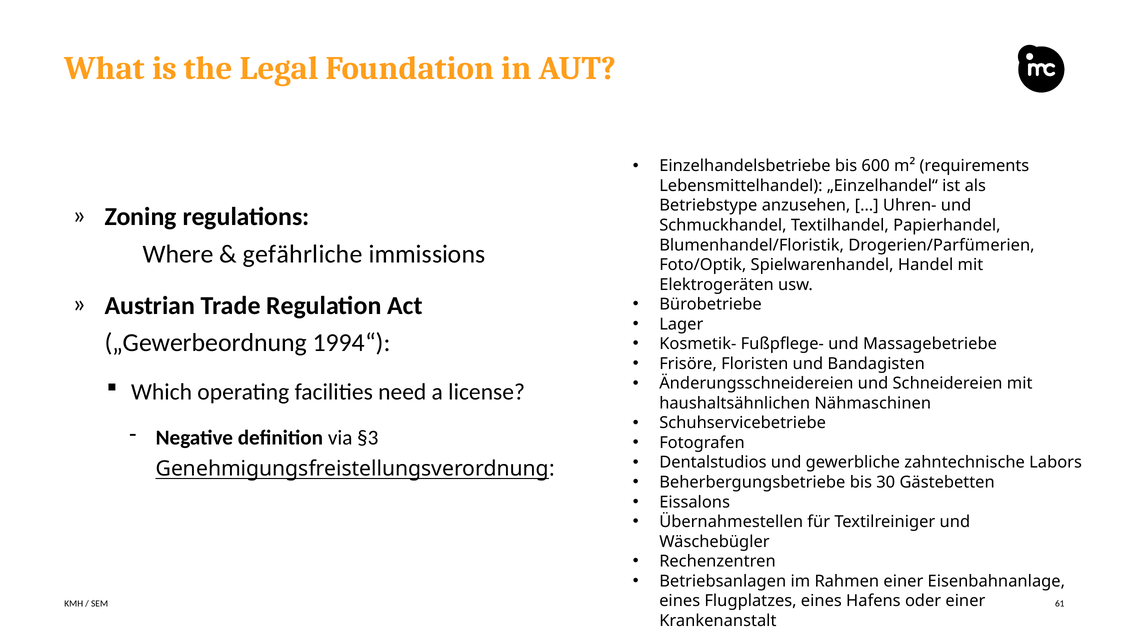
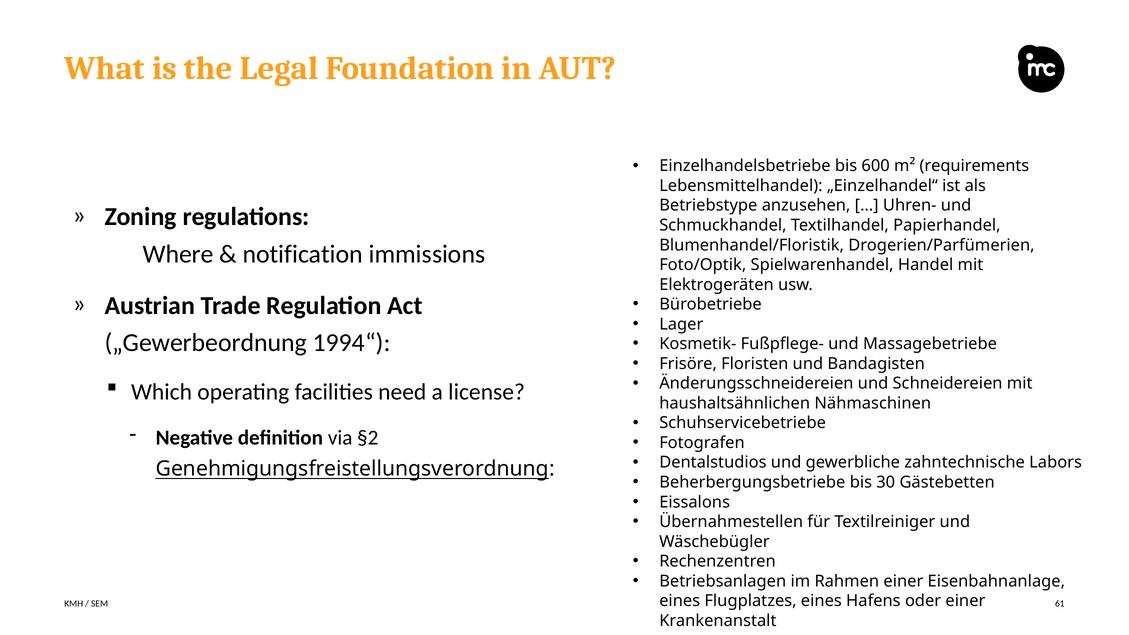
gefährliche: gefährliche -> notification
§3: §3 -> §2
